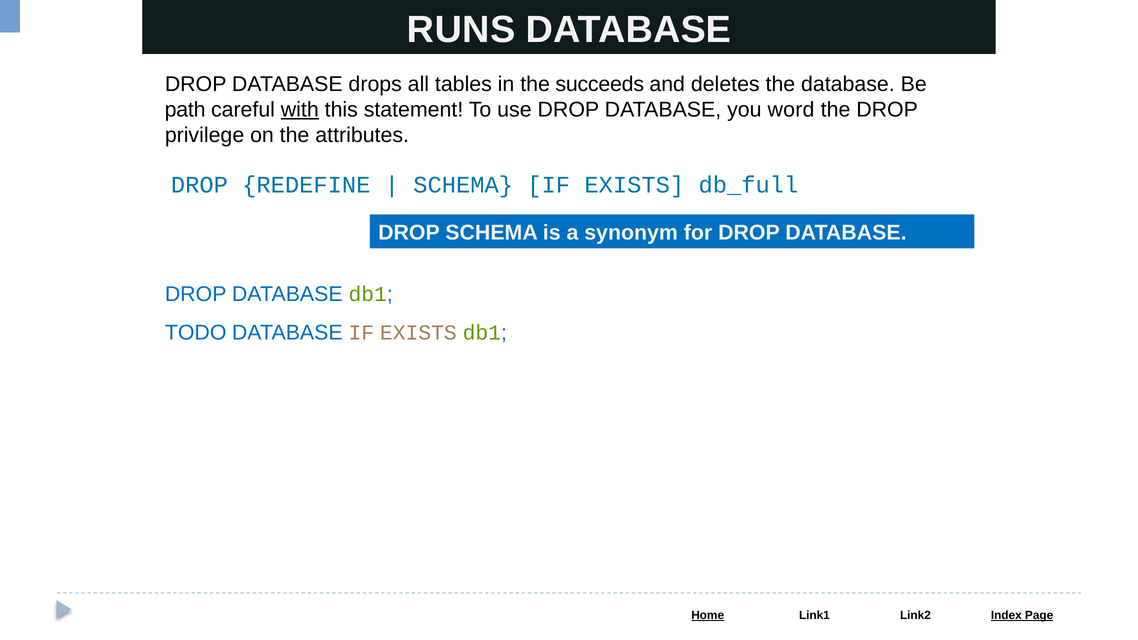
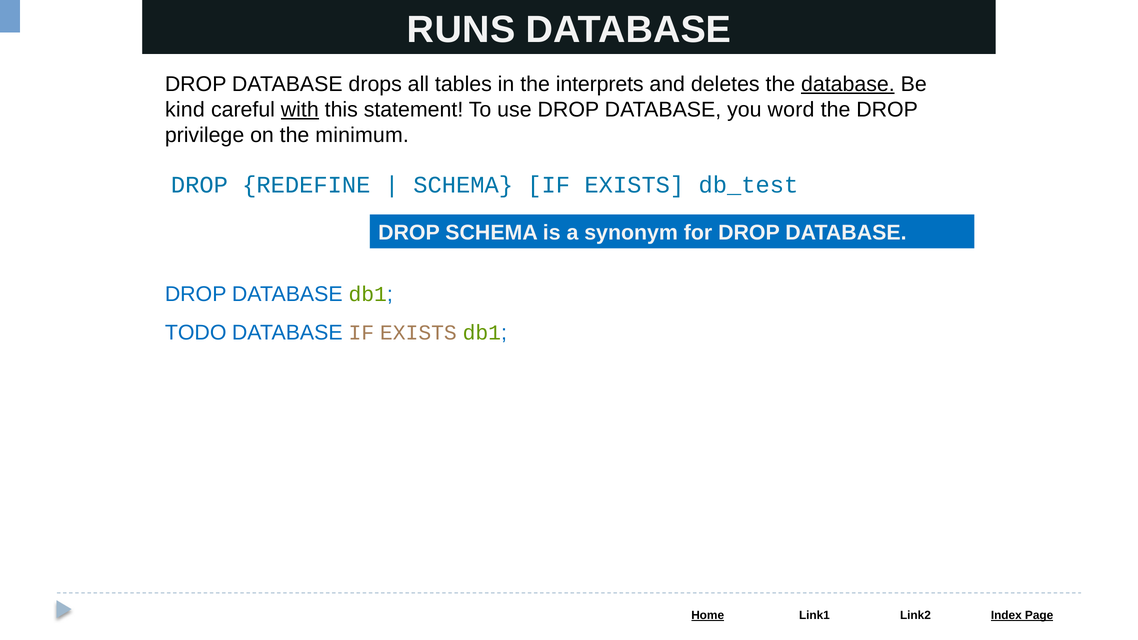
succeeds: succeeds -> interprets
database at (848, 84) underline: none -> present
path: path -> kind
attributes: attributes -> minimum
db_full: db_full -> db_test
